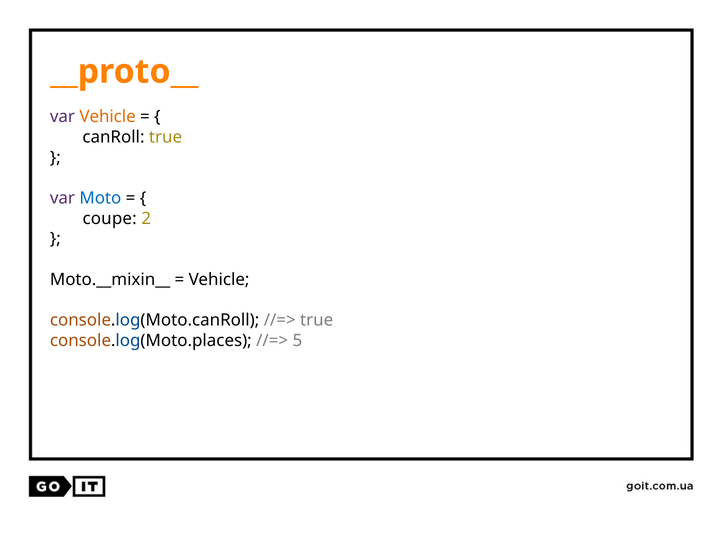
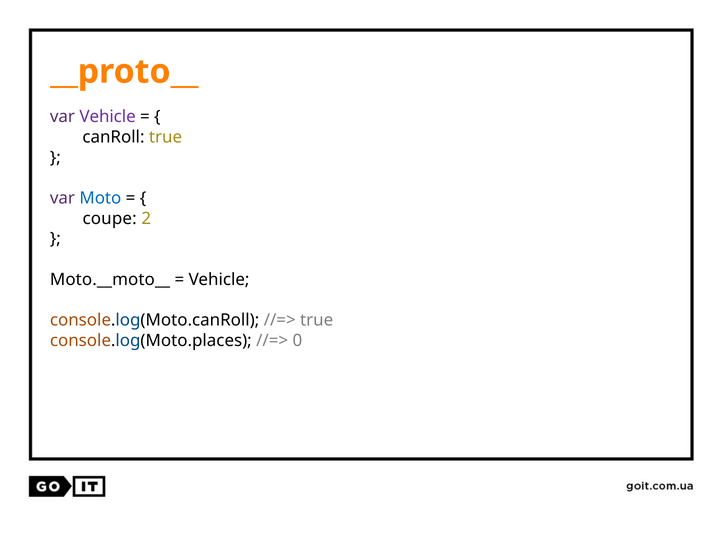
Vehicle at (108, 117) colour: orange -> purple
Moto.__mixin__: Moto.__mixin__ -> Moto.__moto__
5: 5 -> 0
